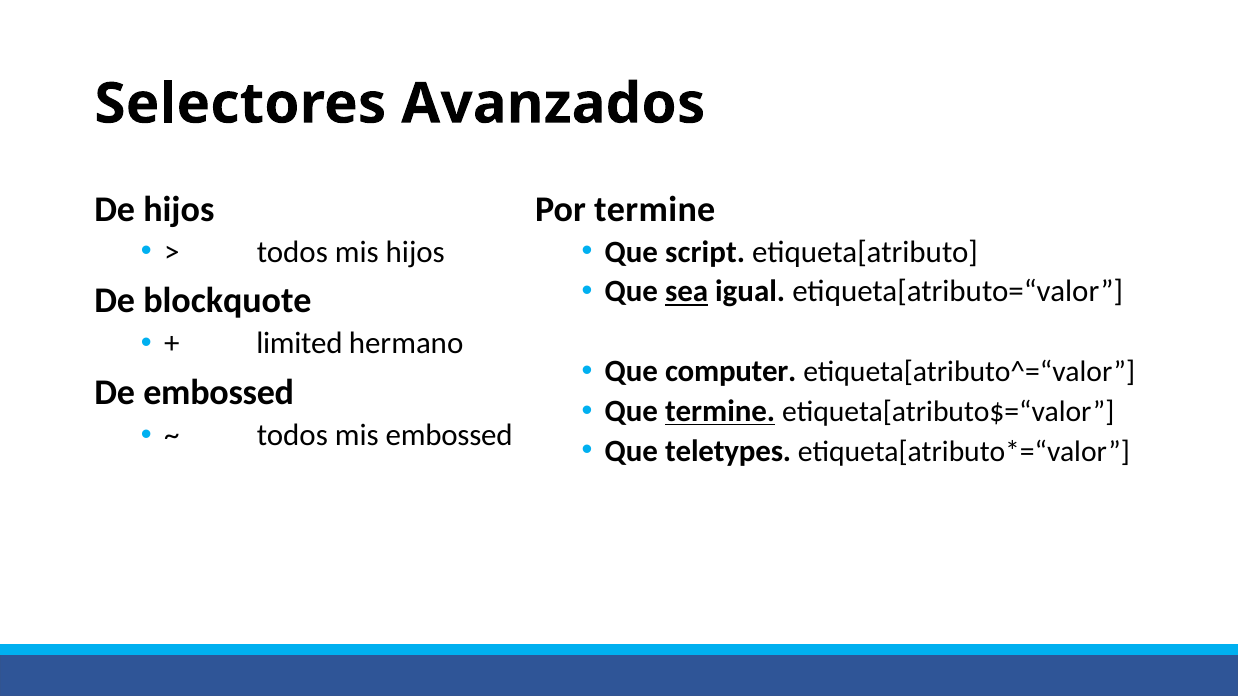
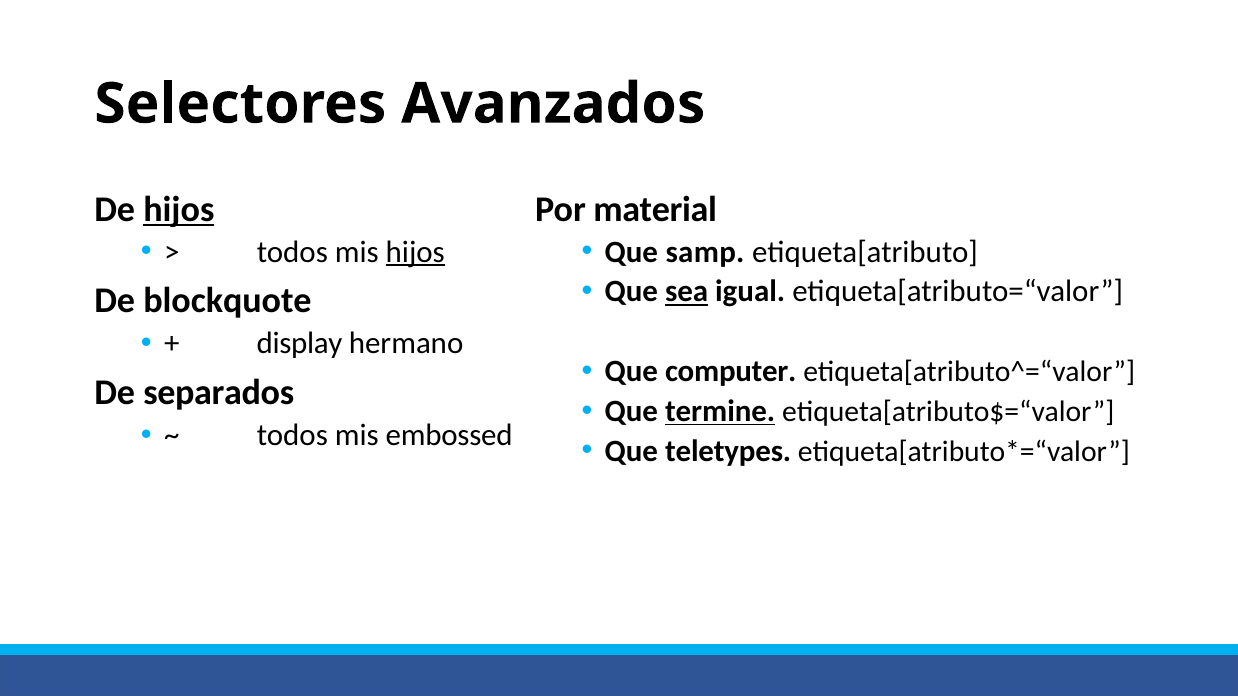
hijos at (179, 209) underline: none -> present
Por termine: termine -> material
hijos at (415, 252) underline: none -> present
script: script -> samp
limited: limited -> display
De embossed: embossed -> separados
